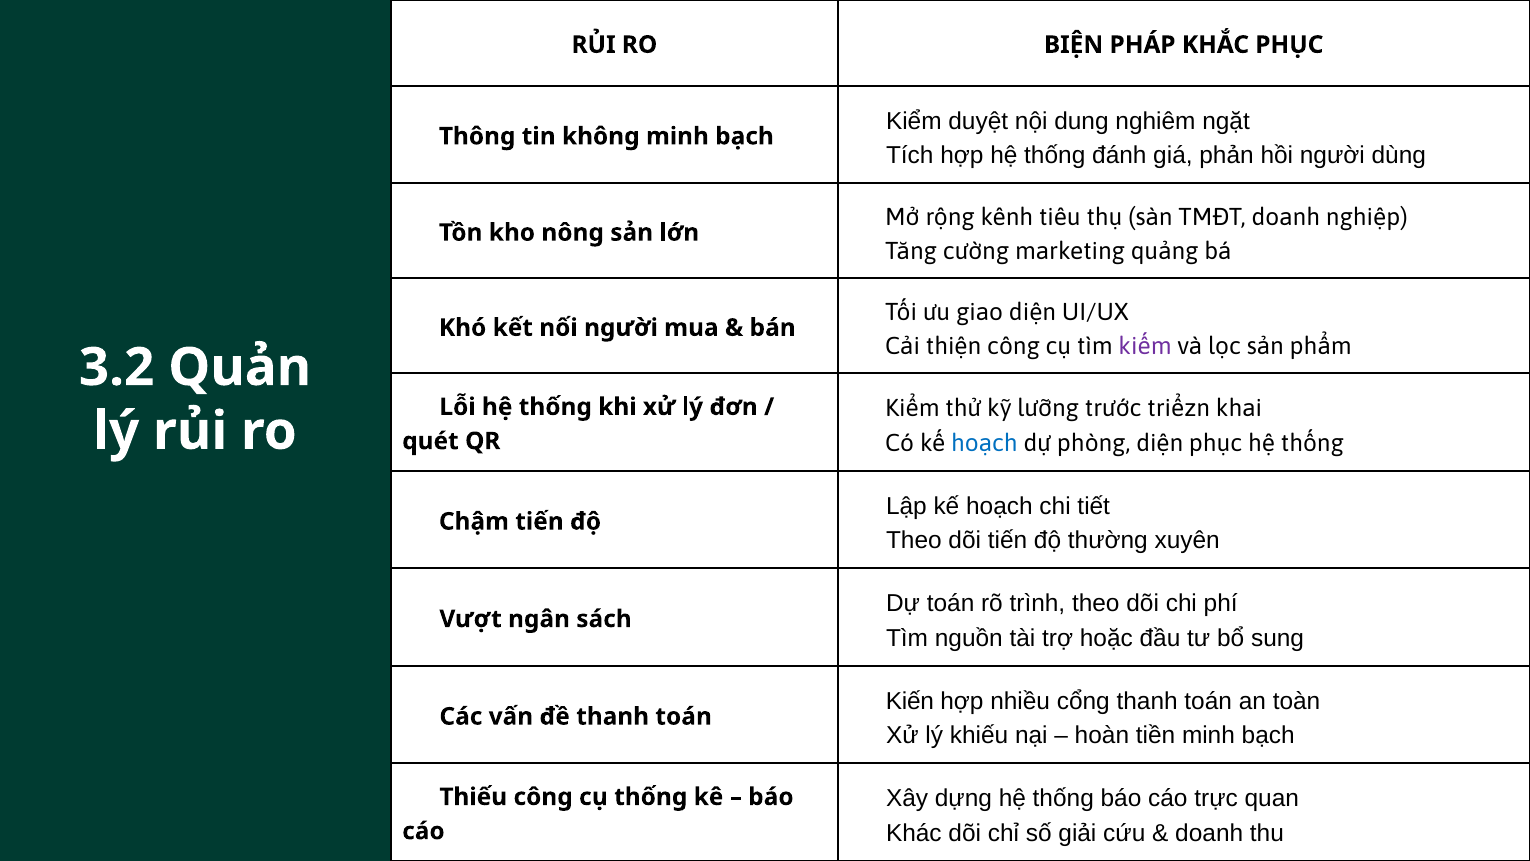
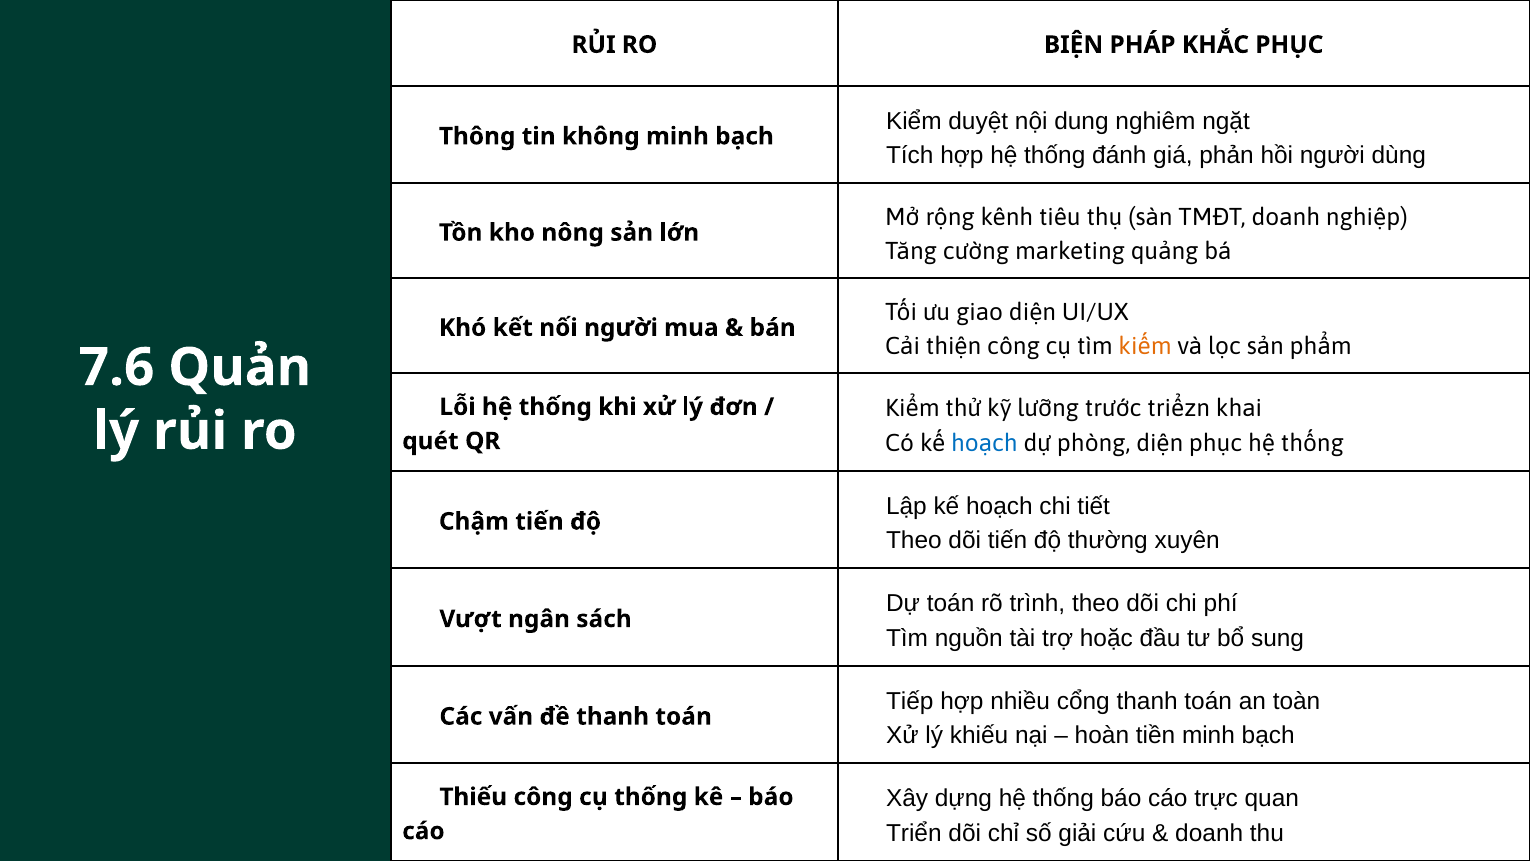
kiếm colour: purple -> orange
3.2: 3.2 -> 7.6
Kiến: Kiến -> Tiếp
Khác: Khác -> Triển
